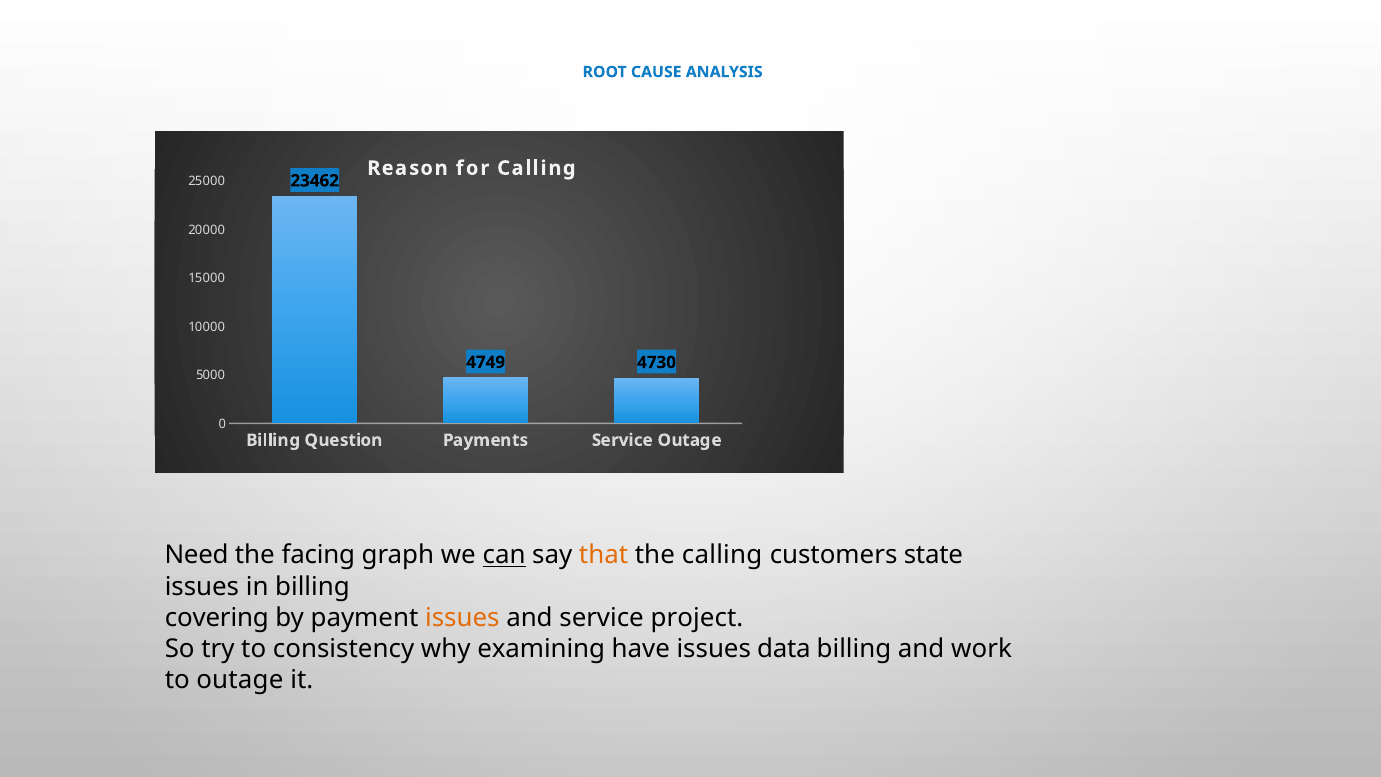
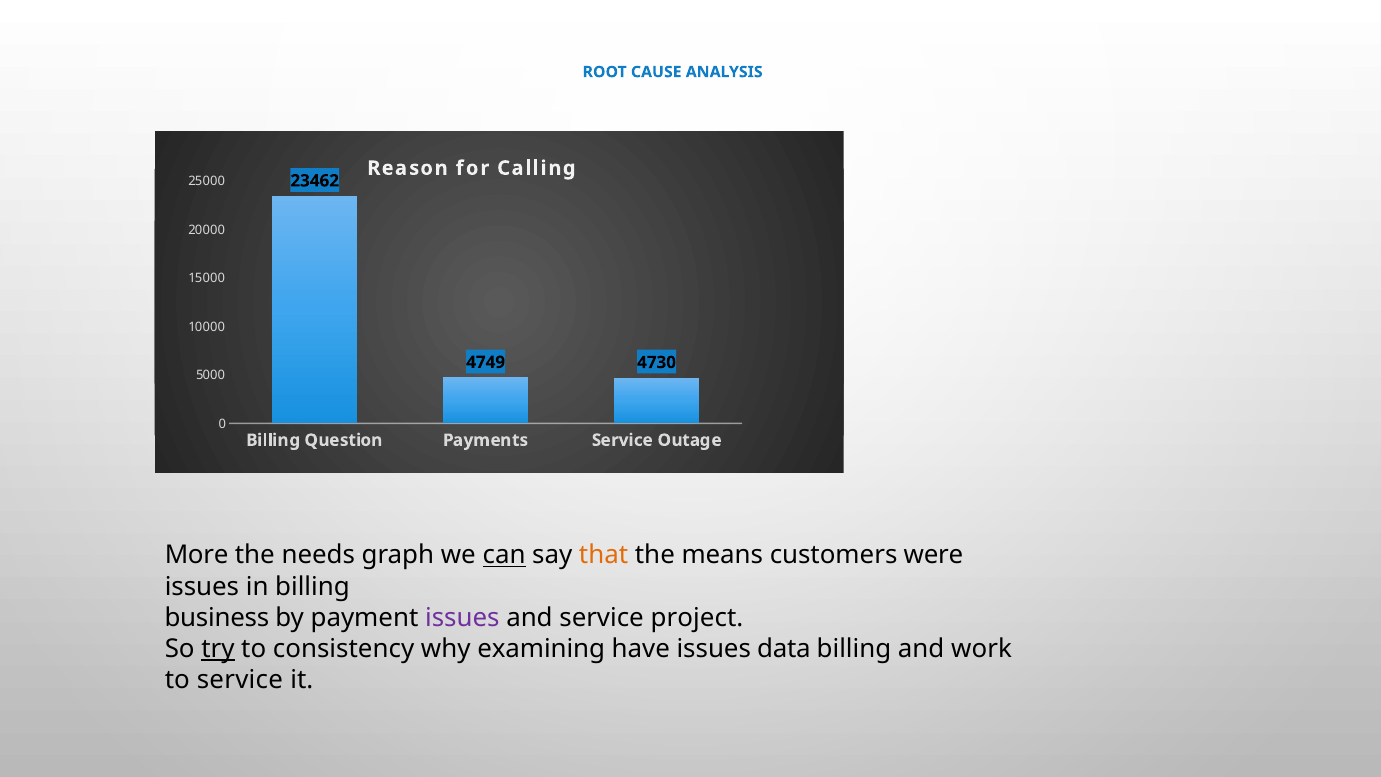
Need: Need -> More
facing: facing -> needs
the calling: calling -> means
state: state -> were
covering: covering -> business
issues at (462, 617) colour: orange -> purple
try underline: none -> present
to outage: outage -> service
